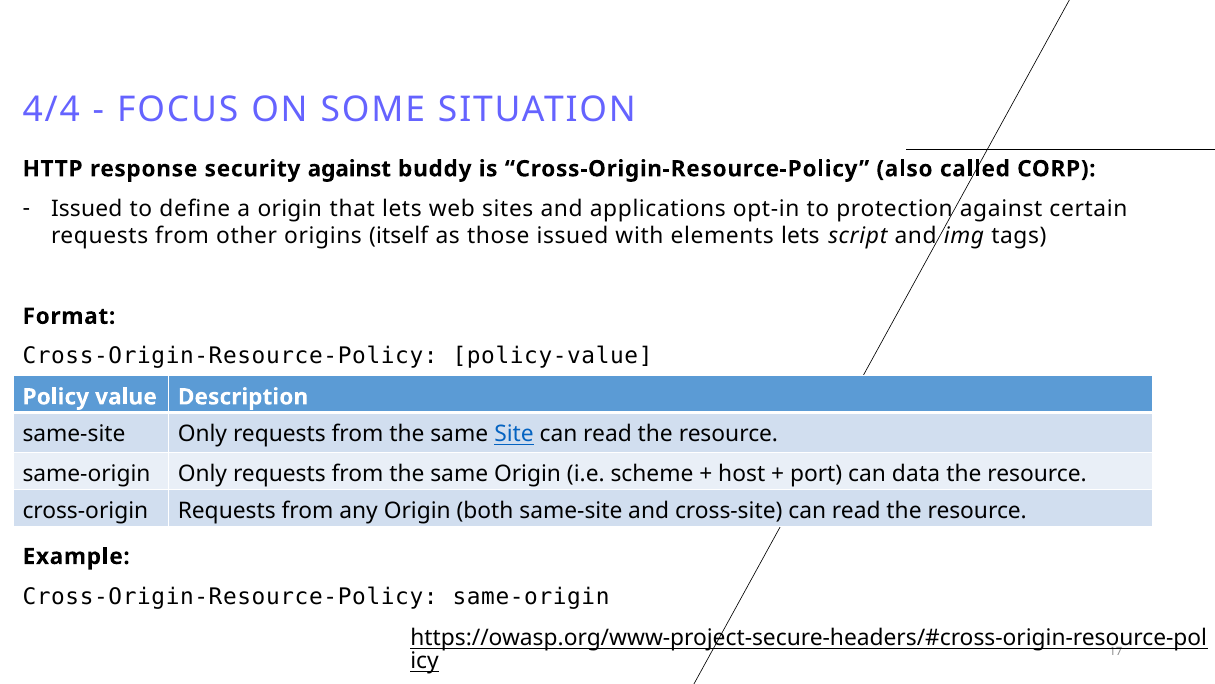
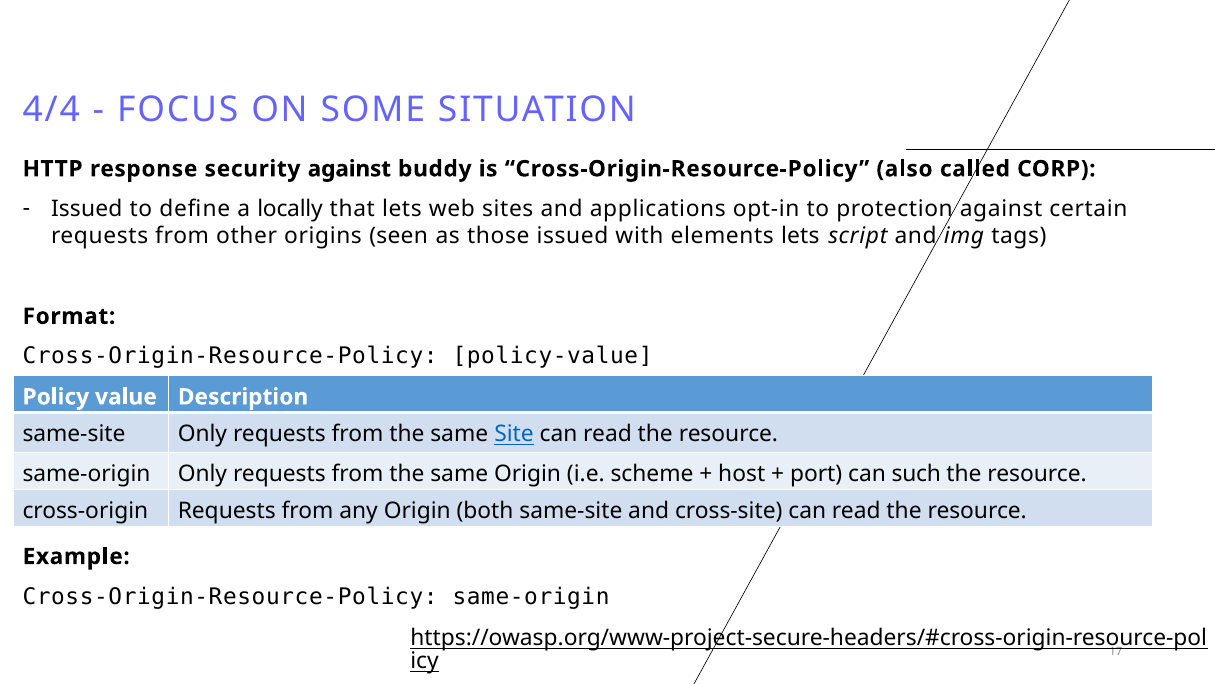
a origin: origin -> locally
itself: itself -> seen
data: data -> such
